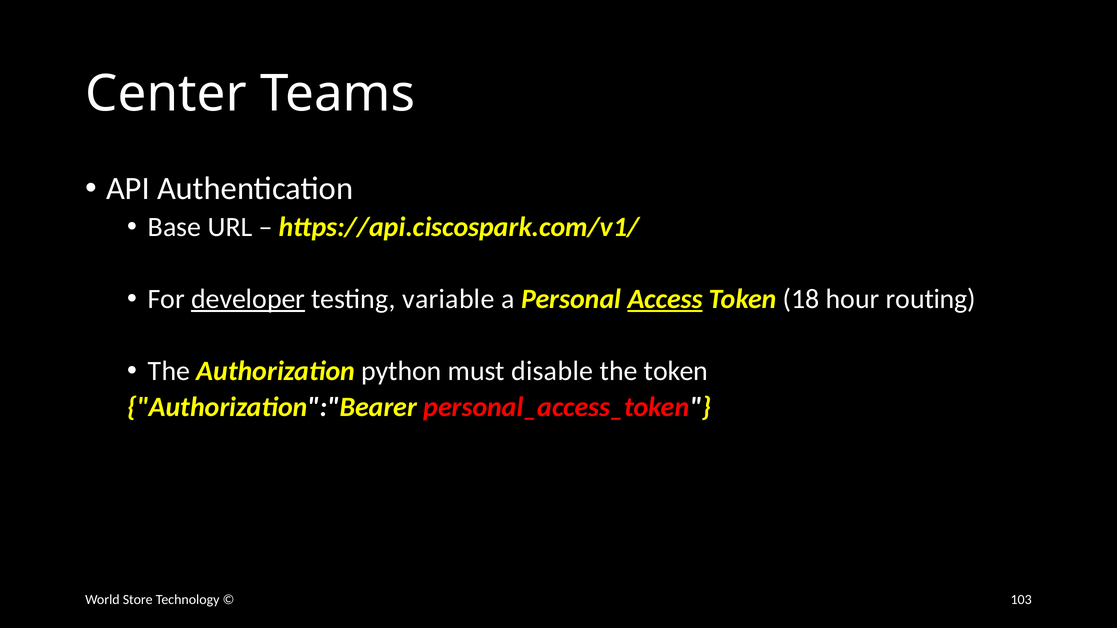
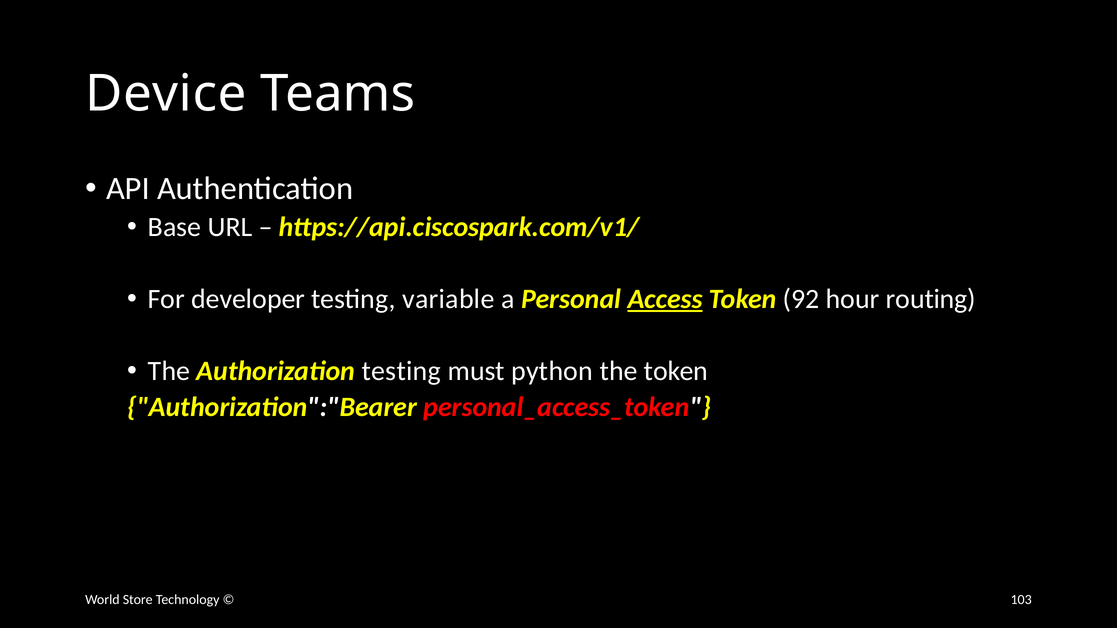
Center: Center -> Device
developer underline: present -> none
18: 18 -> 92
Authorization python: python -> testing
disable: disable -> python
